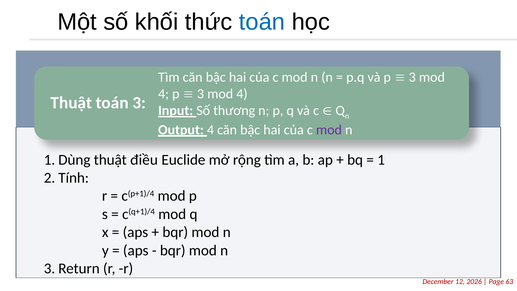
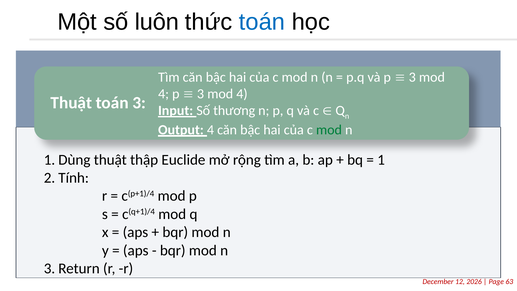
khối: khối -> luôn
mod at (329, 130) colour: purple -> green
điều: điều -> thập
